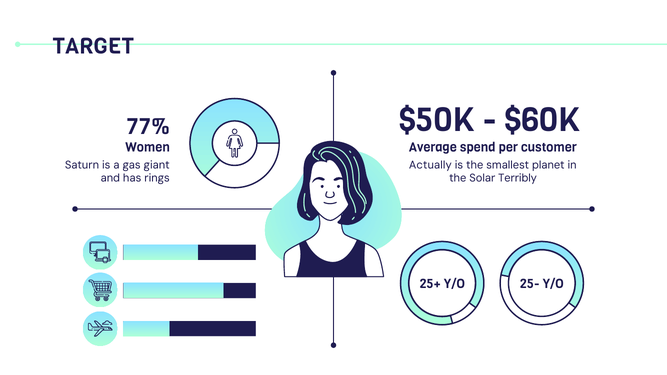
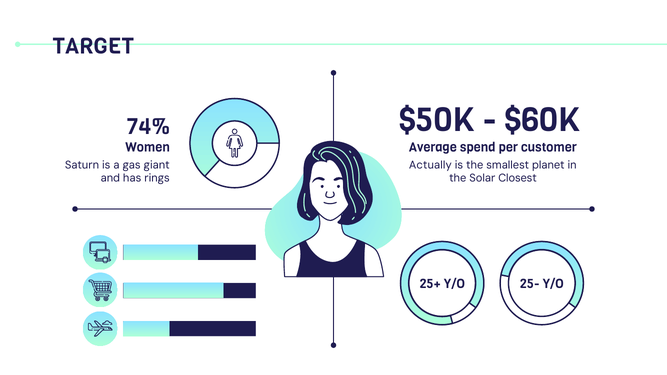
77%: 77% -> 74%
Terribly: Terribly -> Closest
